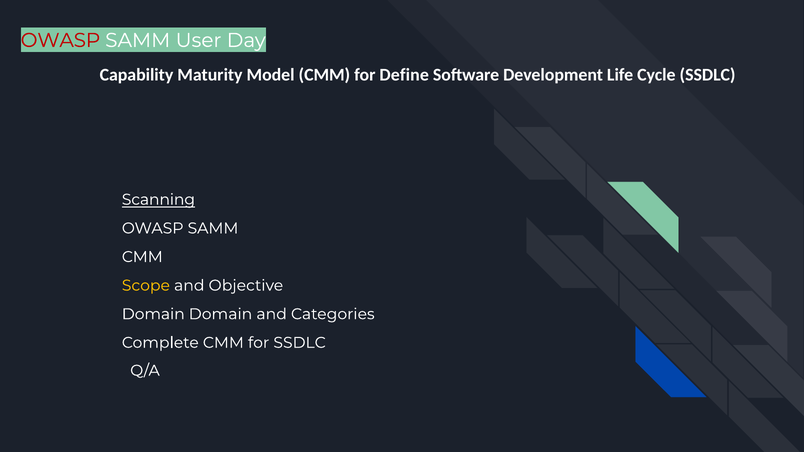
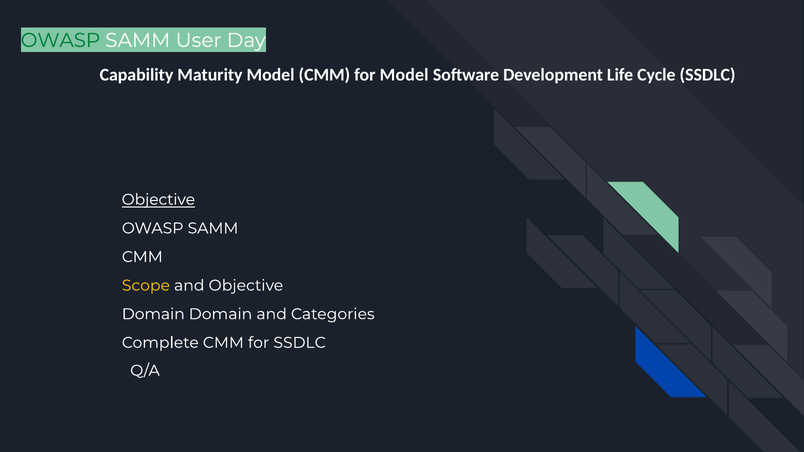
OWASP at (60, 40) colour: red -> green
for Define: Define -> Model
Scanning at (158, 200): Scanning -> Objective
